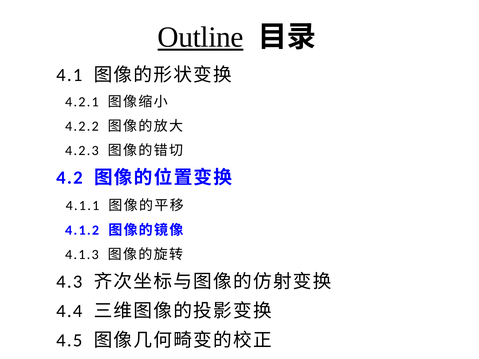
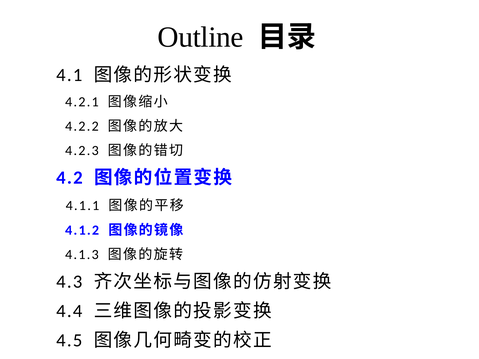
Outline underline: present -> none
